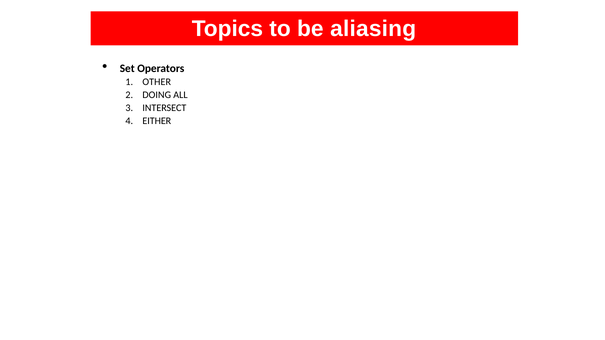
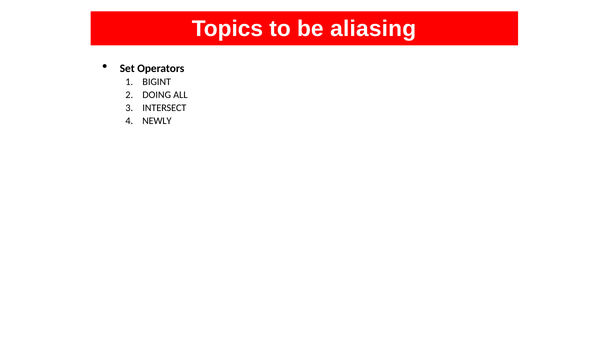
OTHER: OTHER -> BIGINT
EITHER: EITHER -> NEWLY
